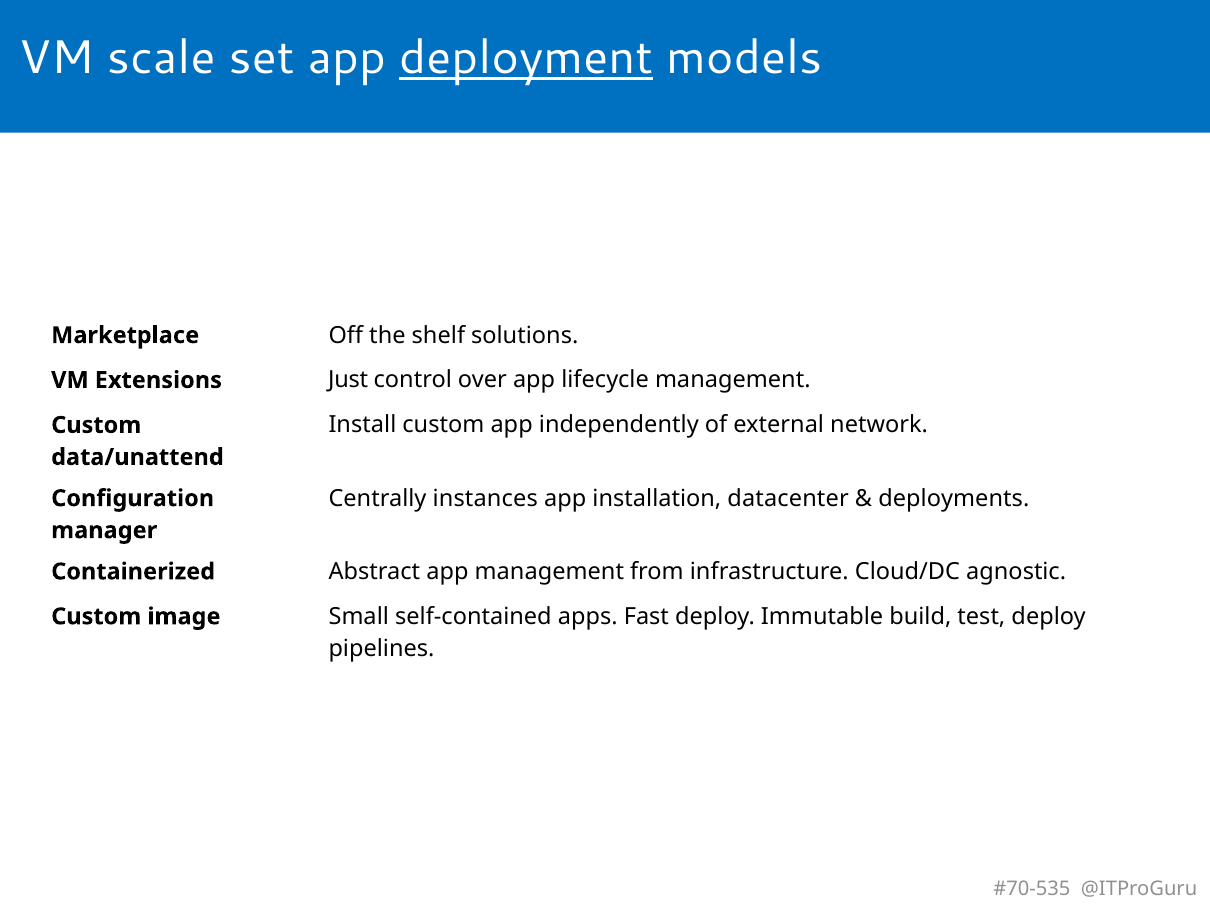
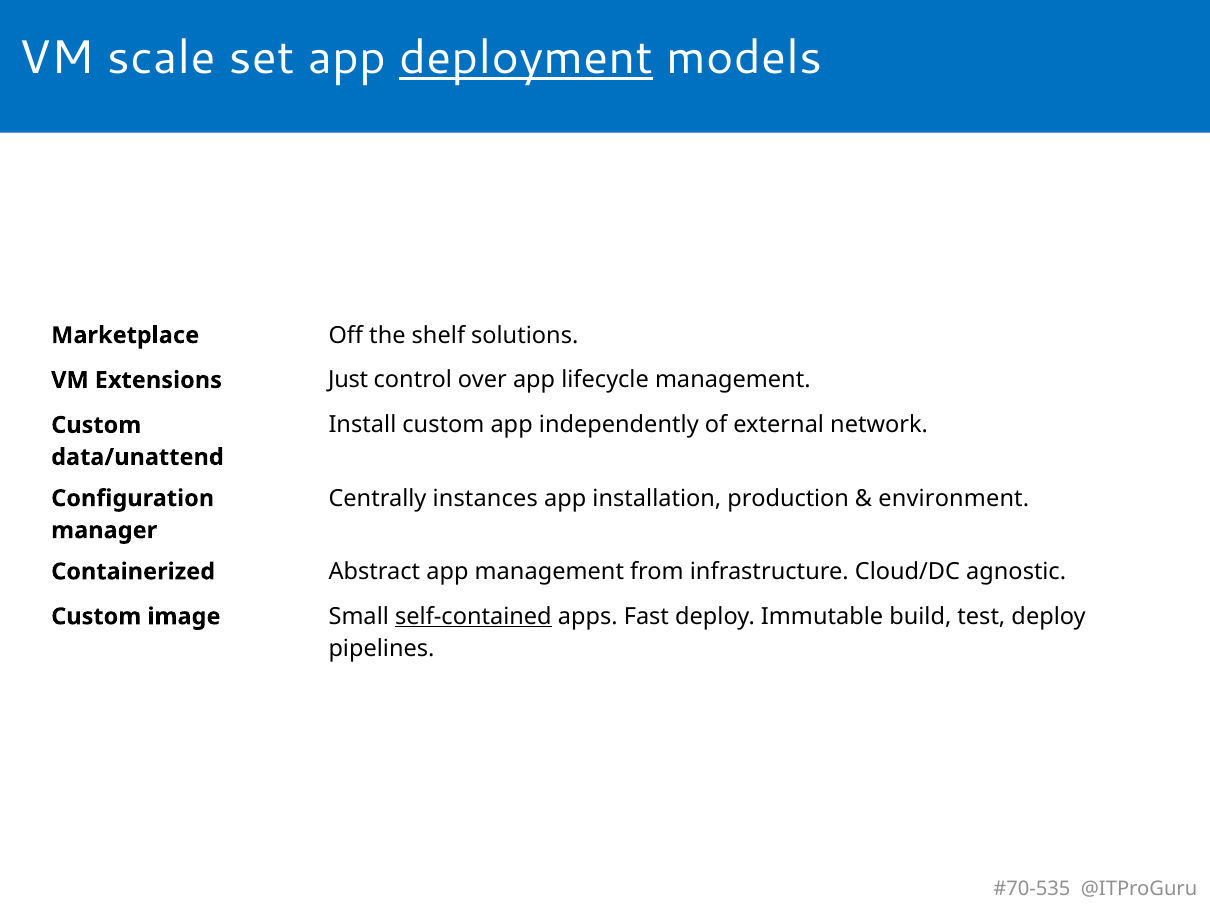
datacenter: datacenter -> production
deployments: deployments -> environment
self-contained underline: none -> present
